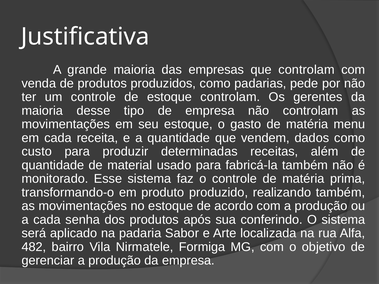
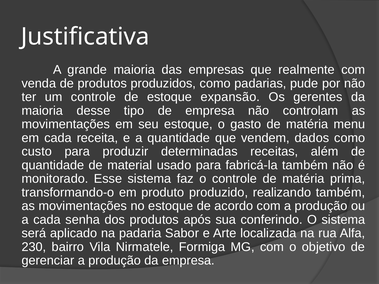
que controlam: controlam -> realmente
pede: pede -> pude
estoque controlam: controlam -> expansão
482: 482 -> 230
